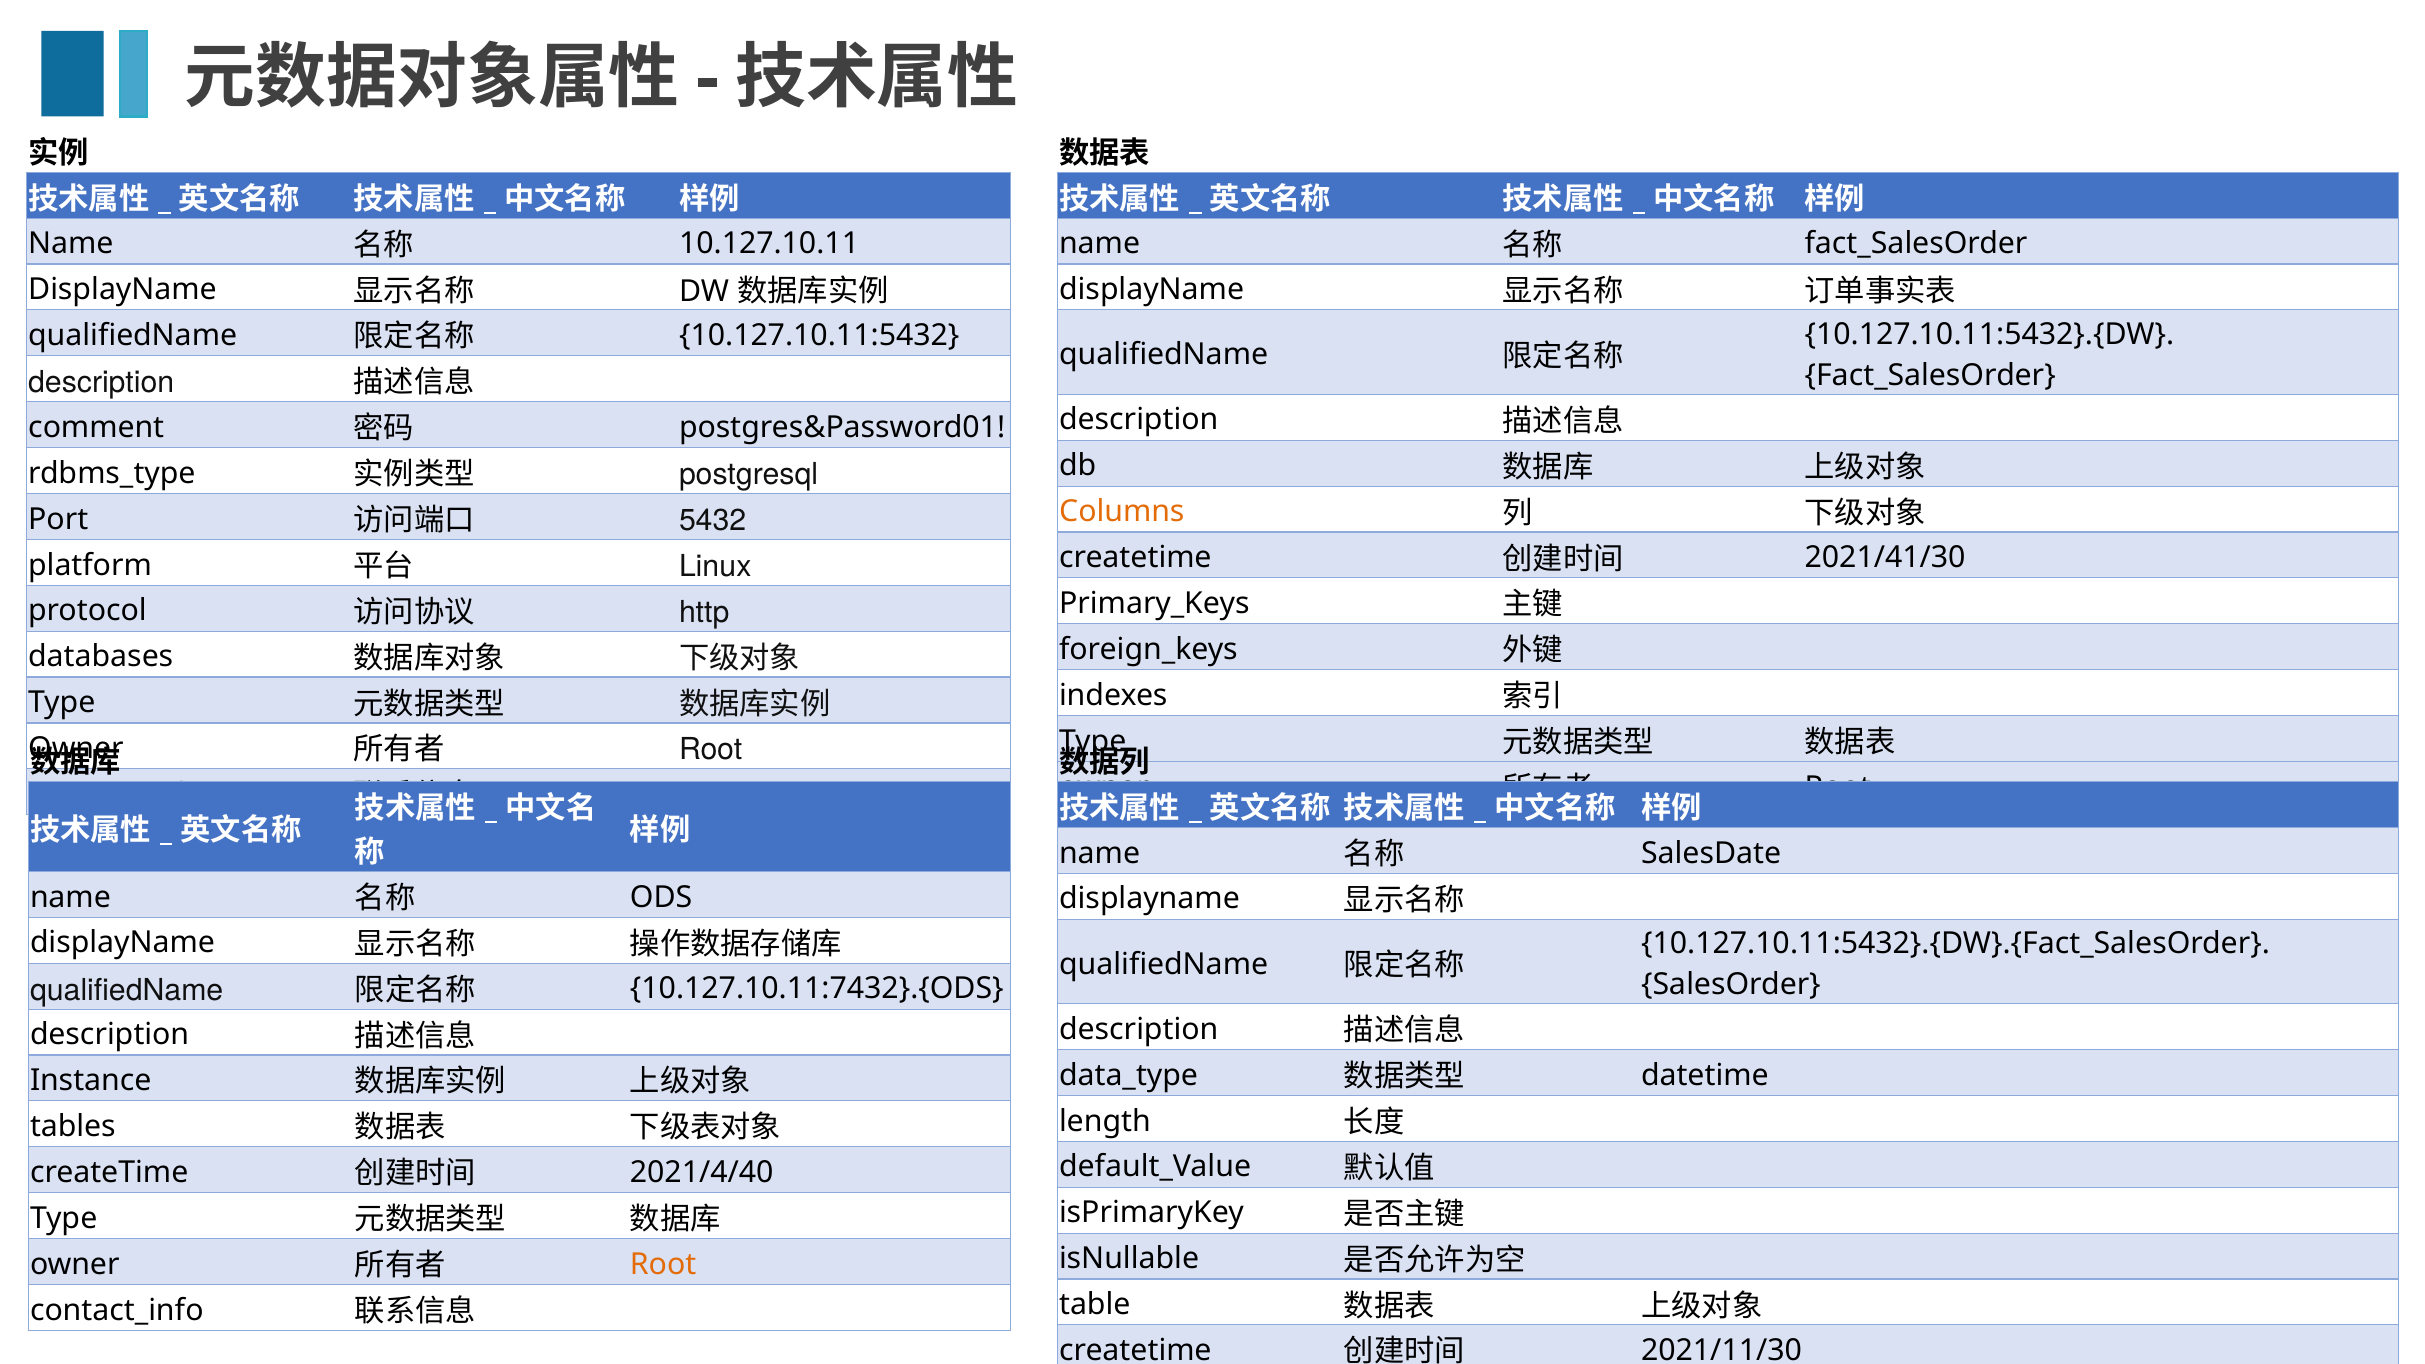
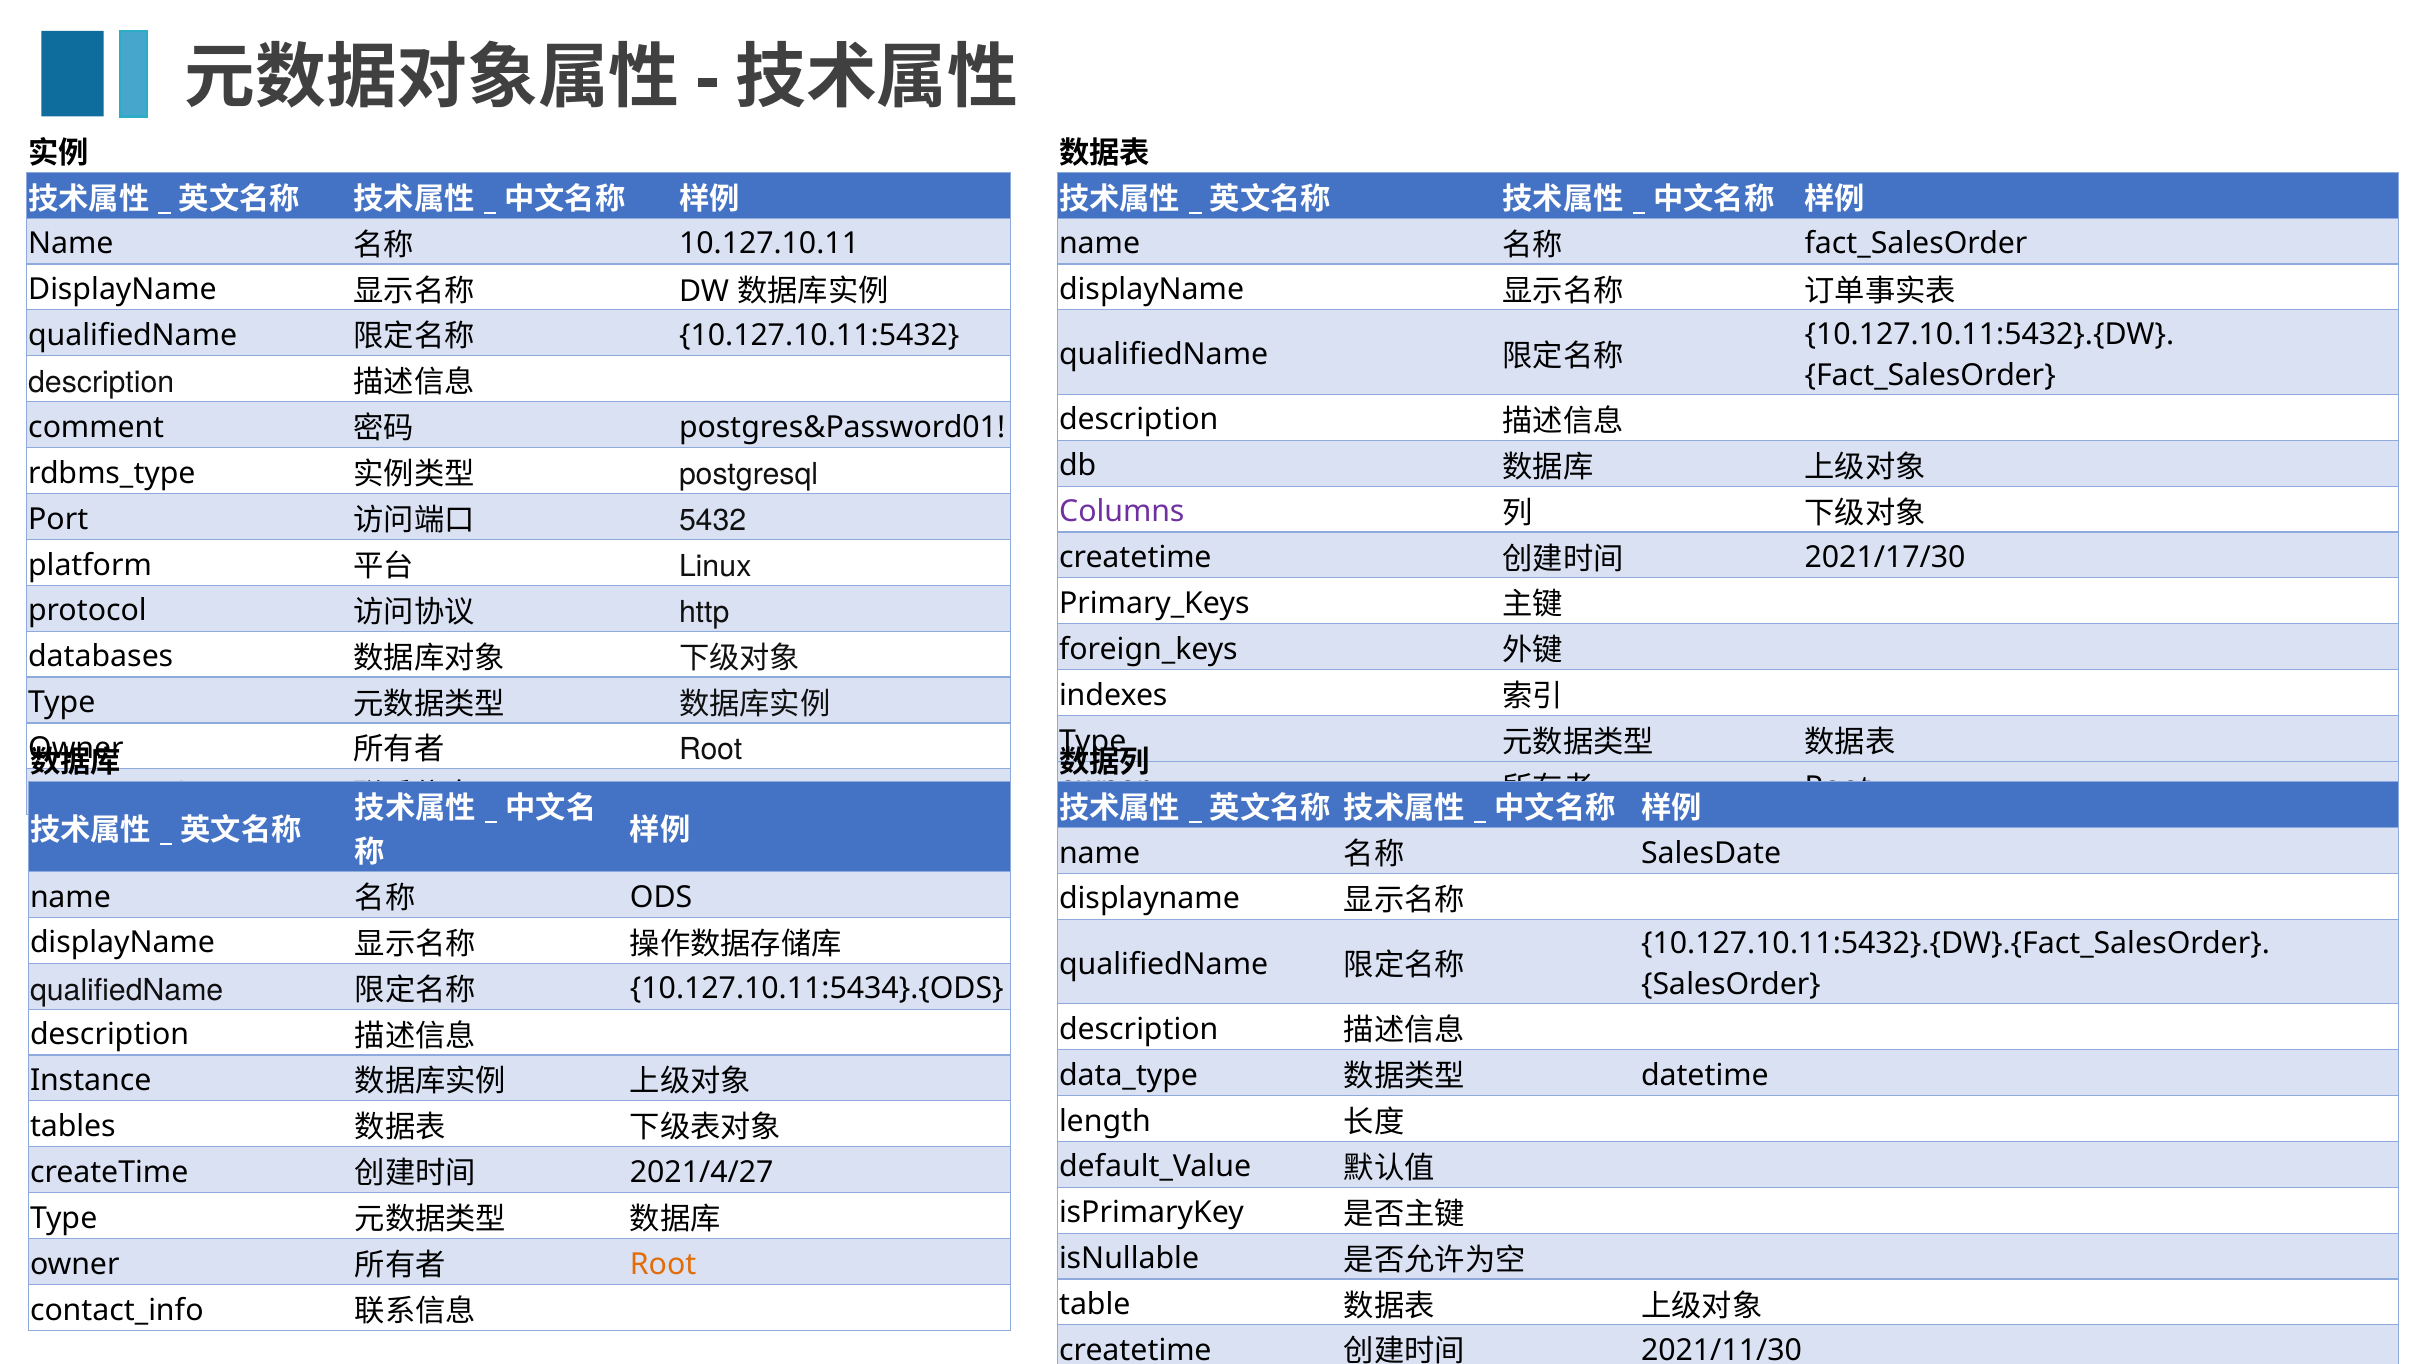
Columns colour: orange -> purple
2021/41/30: 2021/41/30 -> 2021/17/30
10.127.10.11:7432}.{ODS: 10.127.10.11:7432}.{ODS -> 10.127.10.11:5434}.{ODS
2021/4/40: 2021/4/40 -> 2021/4/27
